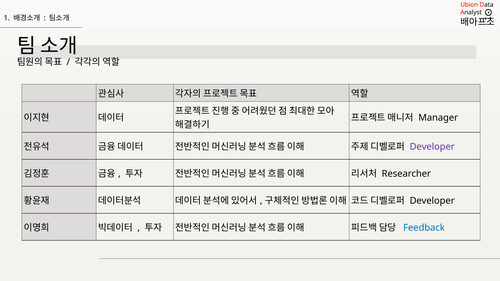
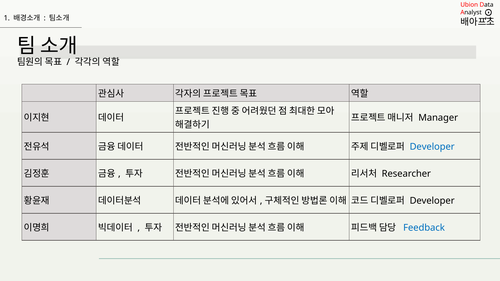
Developer at (432, 147) colour: purple -> blue
